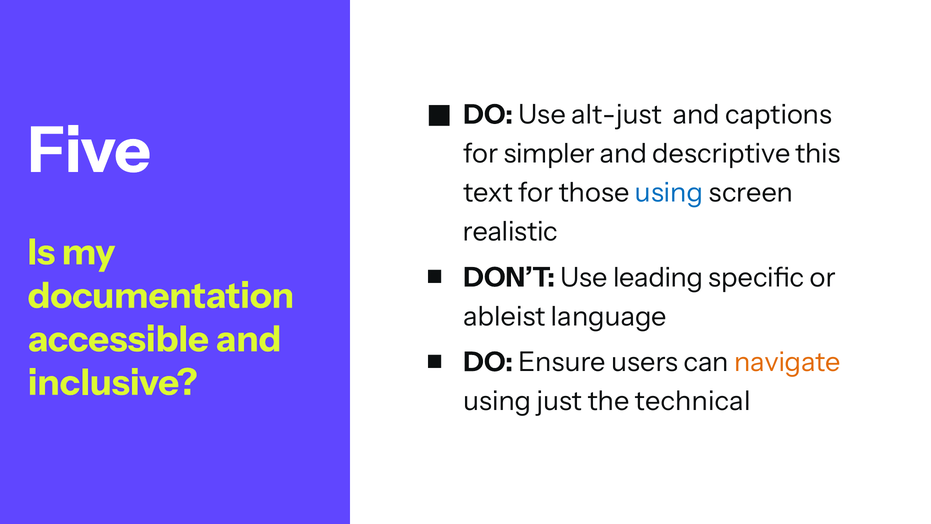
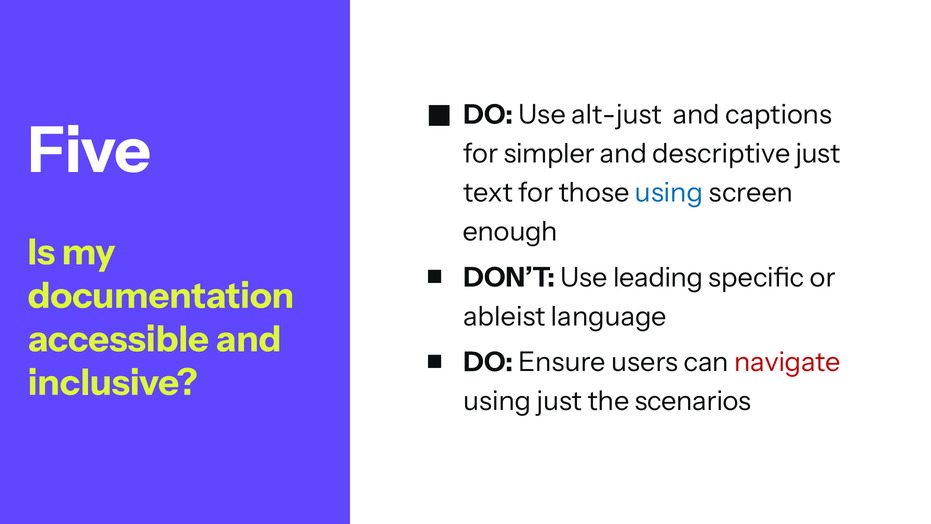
descriptive this: this -> just
realistic: realistic -> enough
navigate colour: orange -> red
technical: technical -> scenarios
